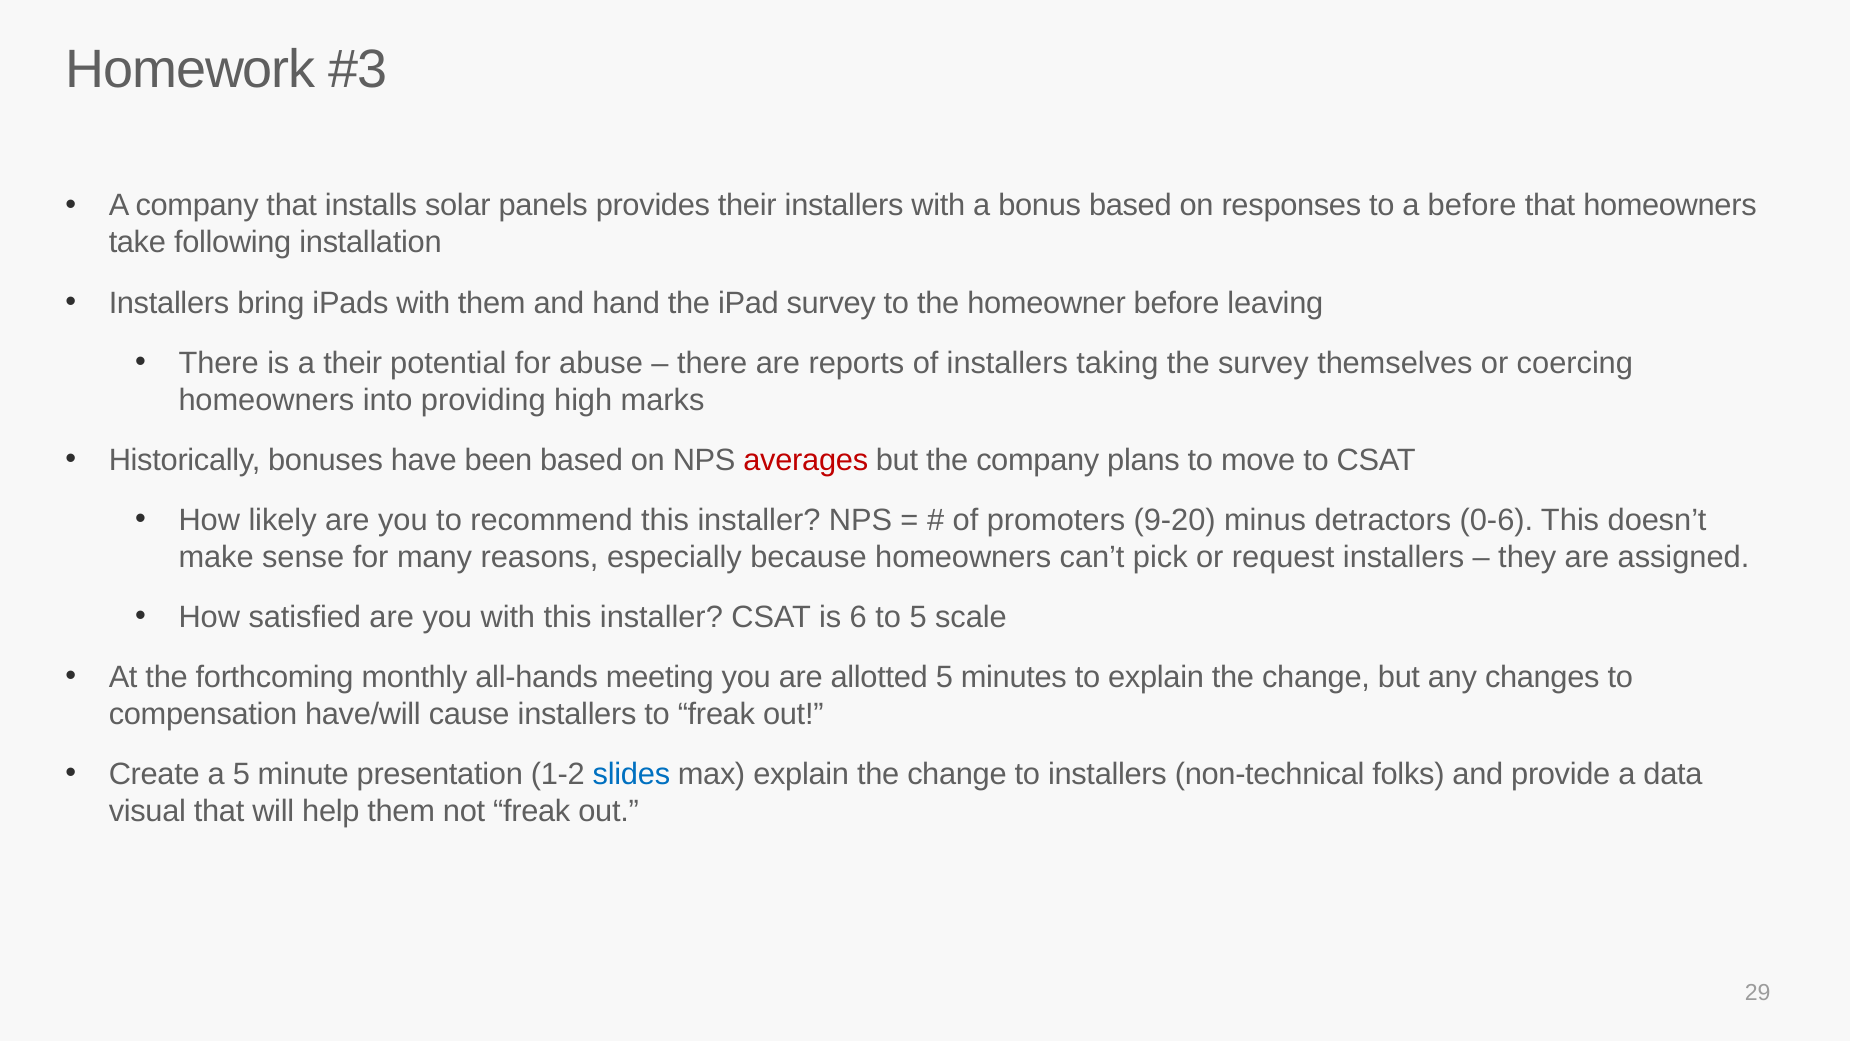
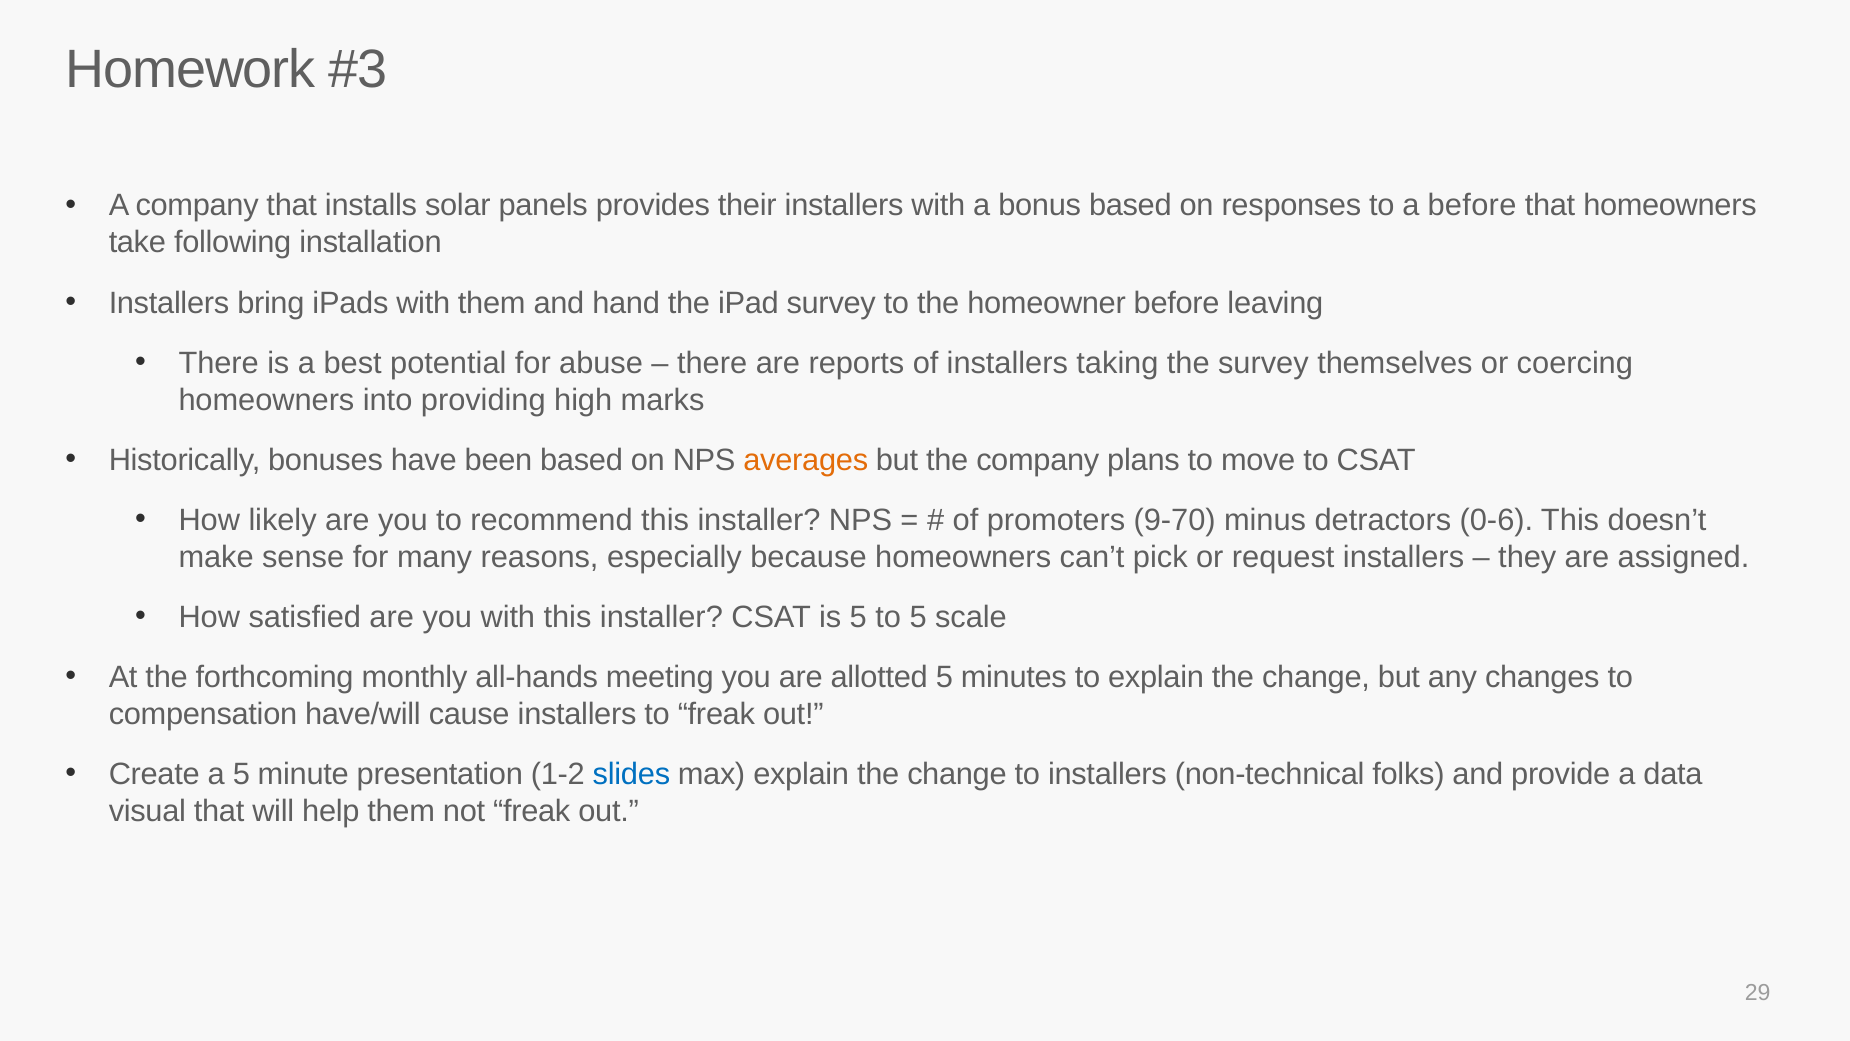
a their: their -> best
averages colour: red -> orange
9-20: 9-20 -> 9-70
is 6: 6 -> 5
